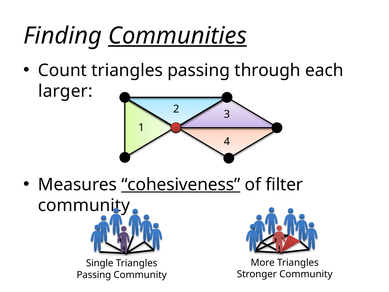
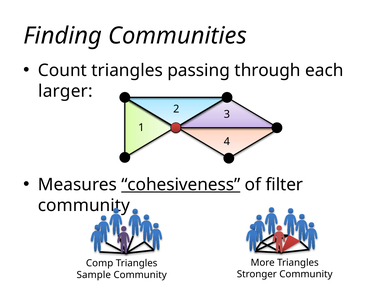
Communities underline: present -> none
Single: Single -> Comp
Passing at (94, 275): Passing -> Sample
